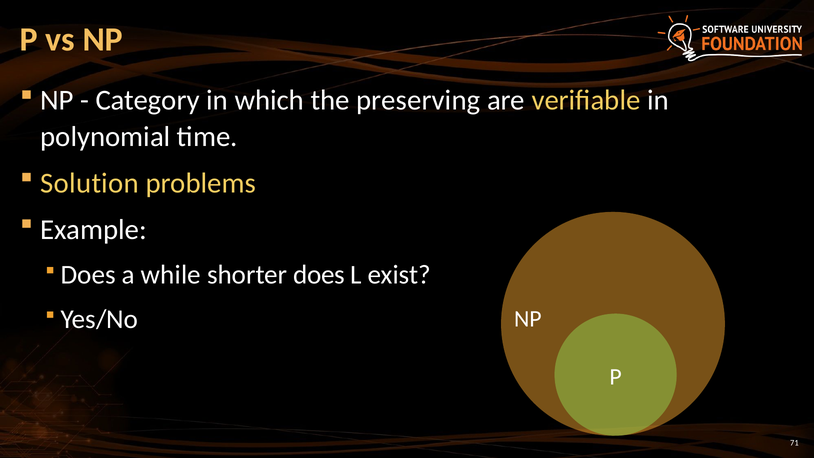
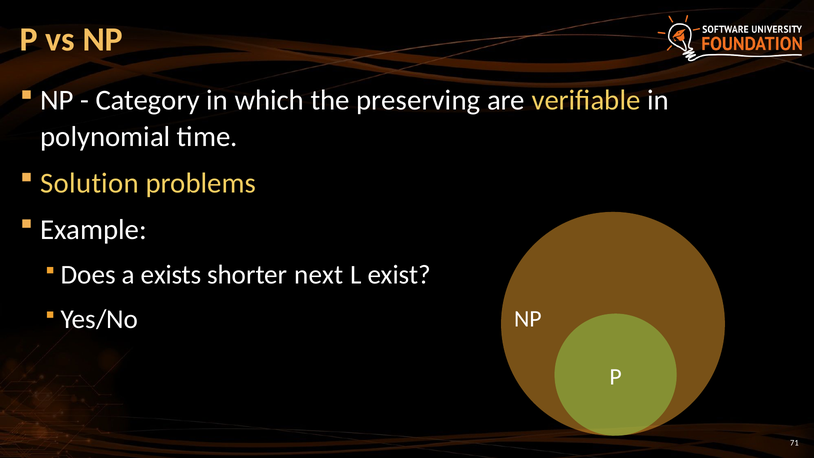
while: while -> exists
shorter does: does -> next
